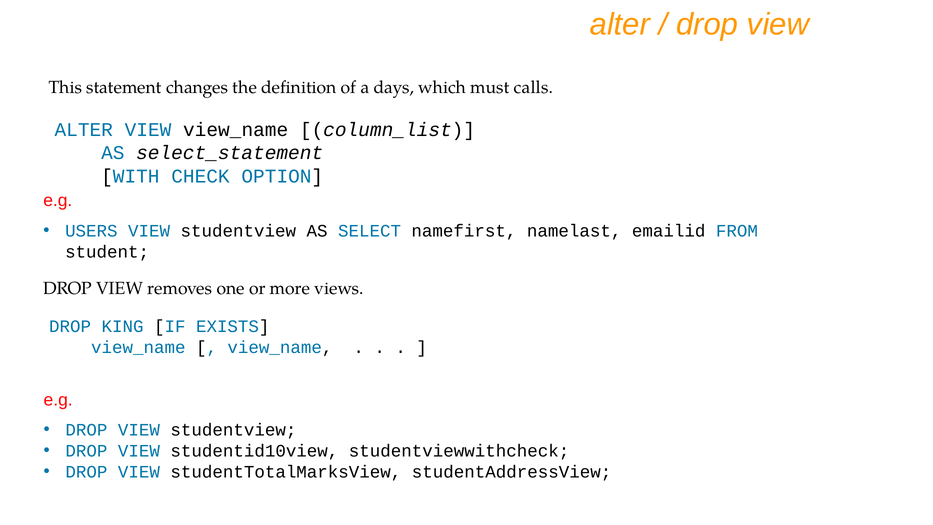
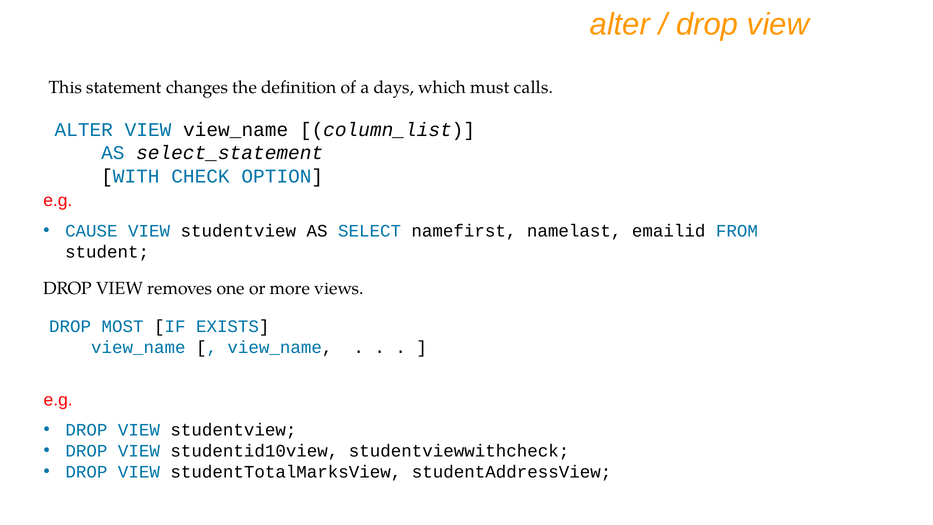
USERS: USERS -> CAUSE
KING: KING -> MOST
